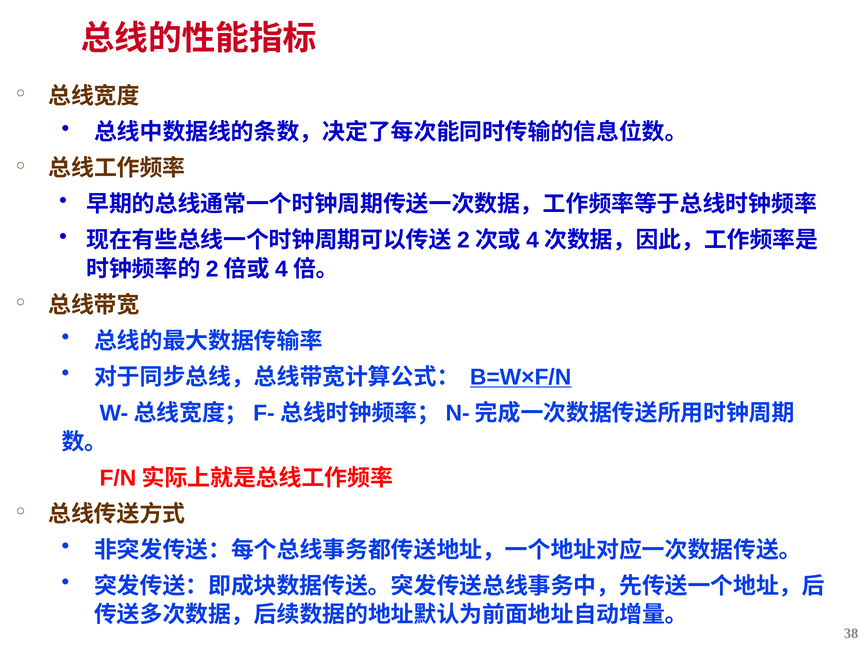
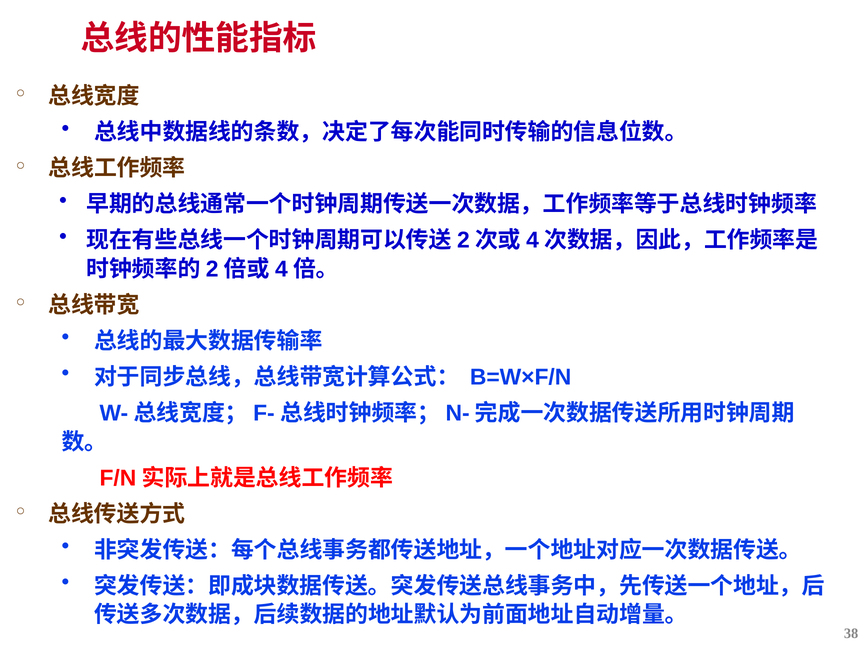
B=W×F/N underline: present -> none
